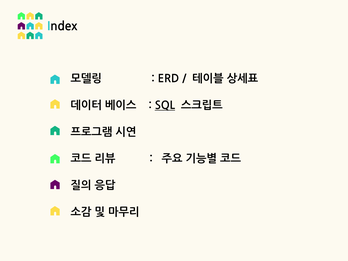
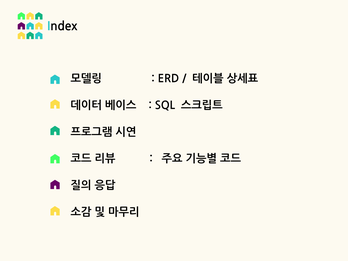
SQL underline: present -> none
